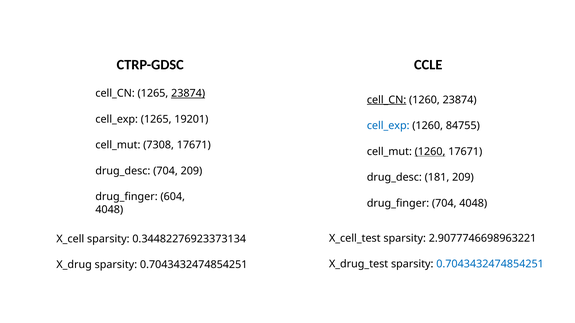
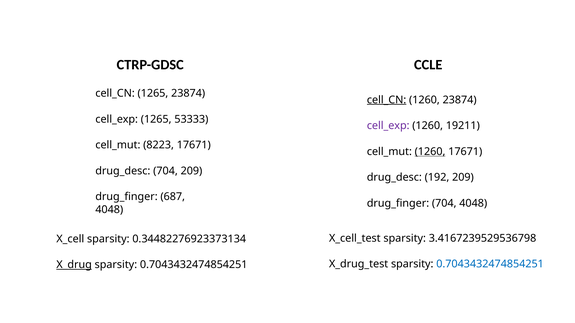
23874 at (188, 94) underline: present -> none
19201: 19201 -> 53333
cell_exp at (388, 126) colour: blue -> purple
84755: 84755 -> 19211
7308: 7308 -> 8223
181: 181 -> 192
604: 604 -> 687
2.9077746698963221: 2.9077746698963221 -> 3.4167239529536798
X_drug underline: none -> present
